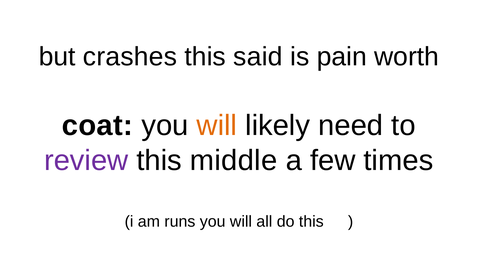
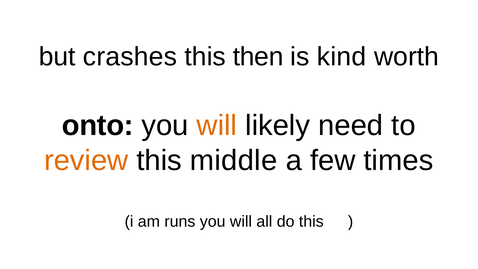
said: said -> then
pain: pain -> kind
coat: coat -> onto
review colour: purple -> orange
